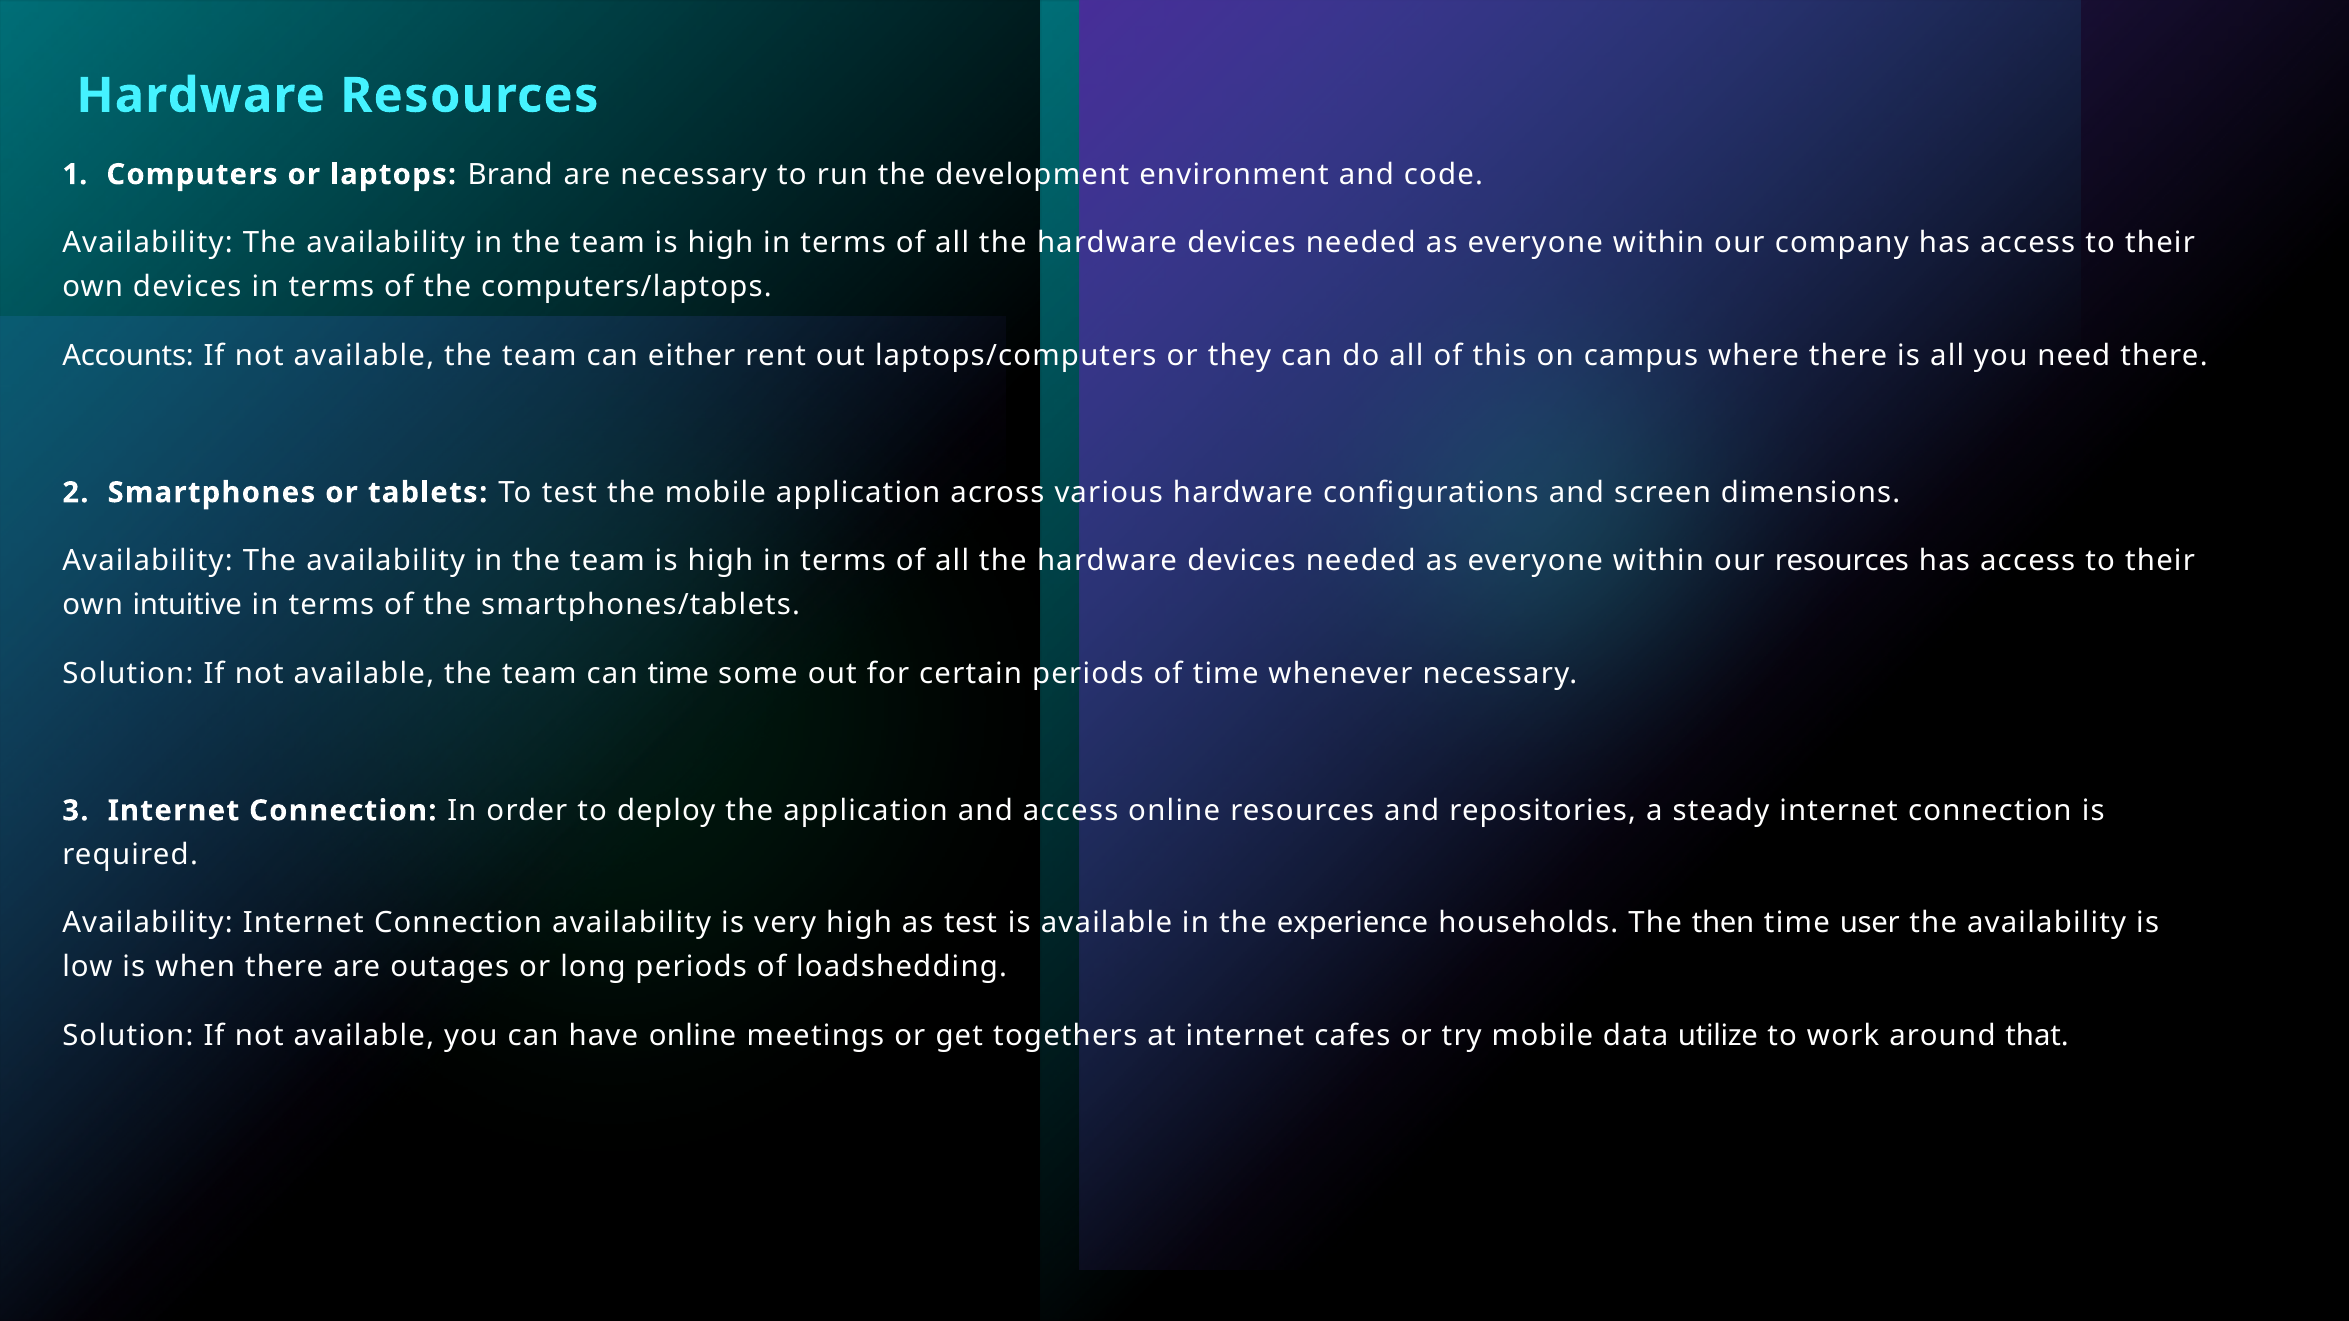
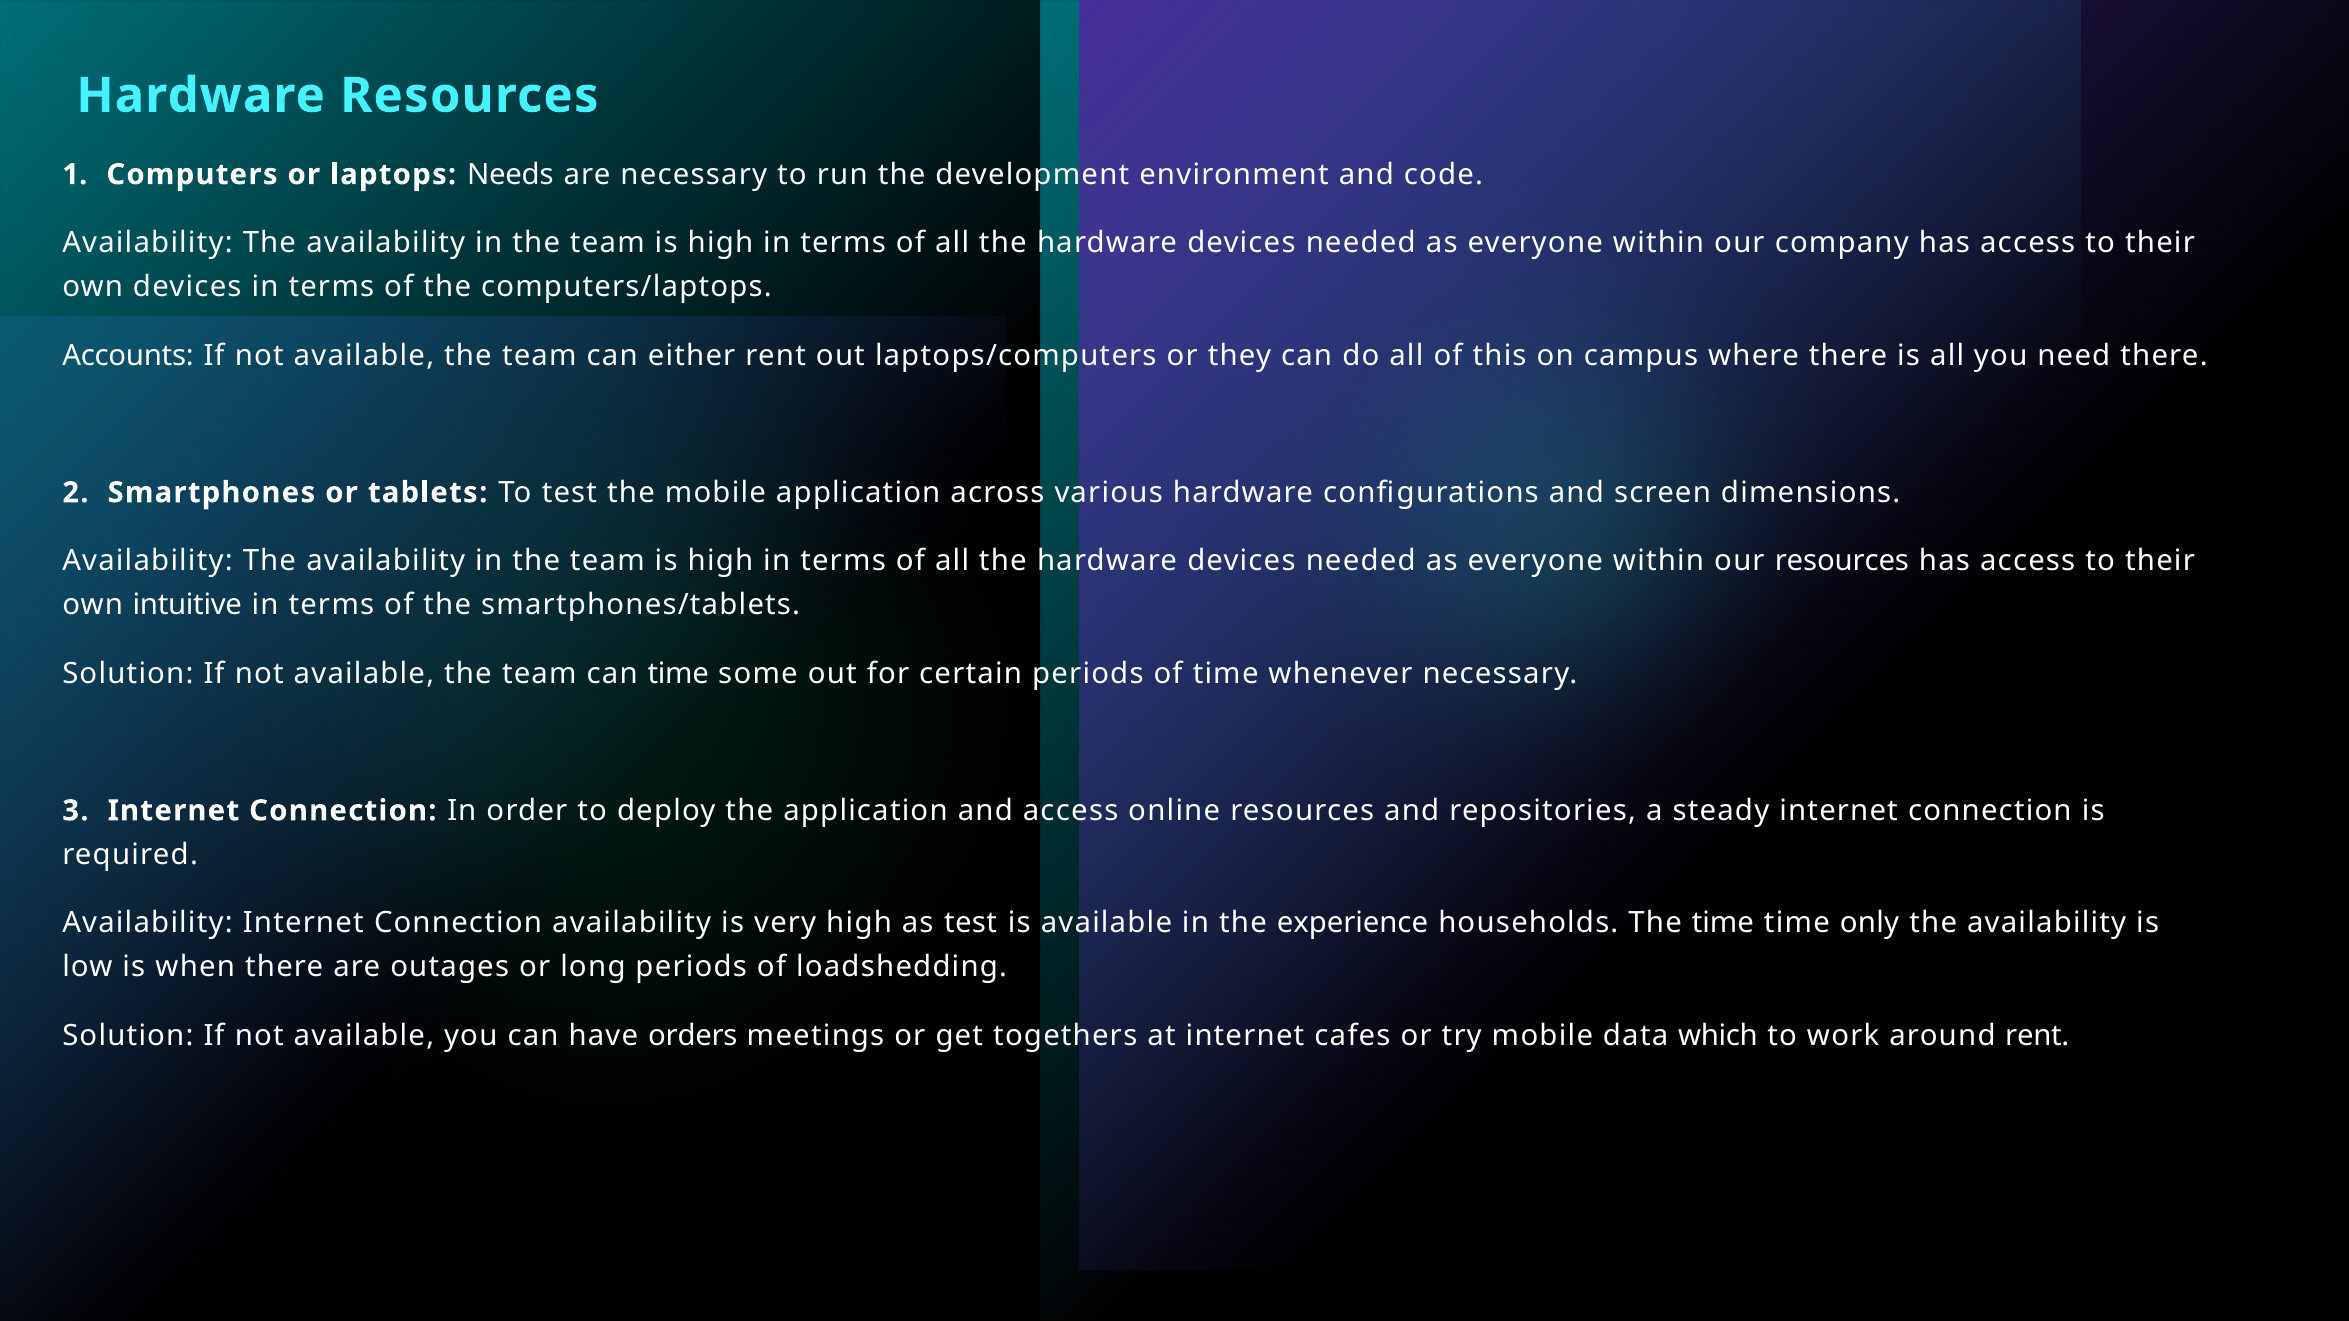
Brand: Brand -> Needs
The then: then -> time
user: user -> only
have online: online -> orders
utilize: utilize -> which
around that: that -> rent
